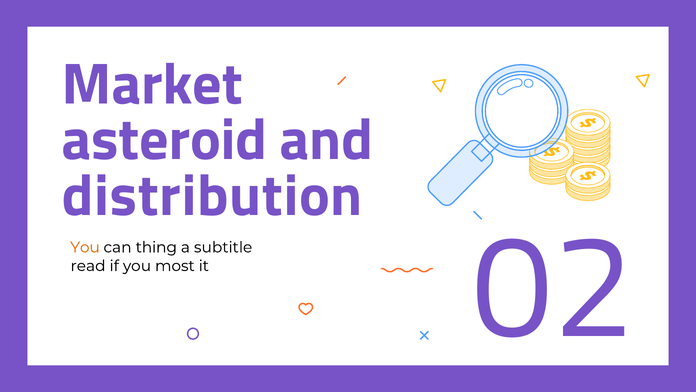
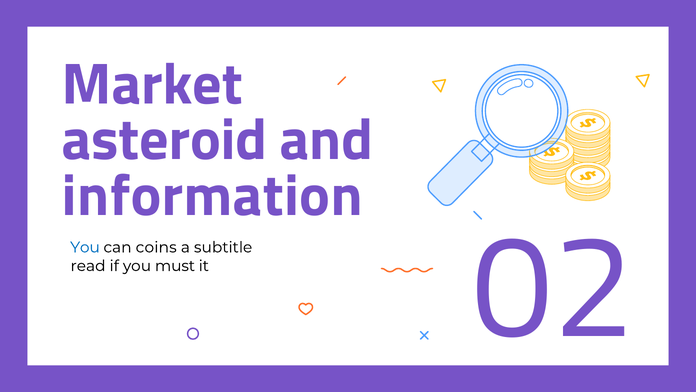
distribution: distribution -> information
You at (85, 247) colour: orange -> blue
thing: thing -> coins
most: most -> must
